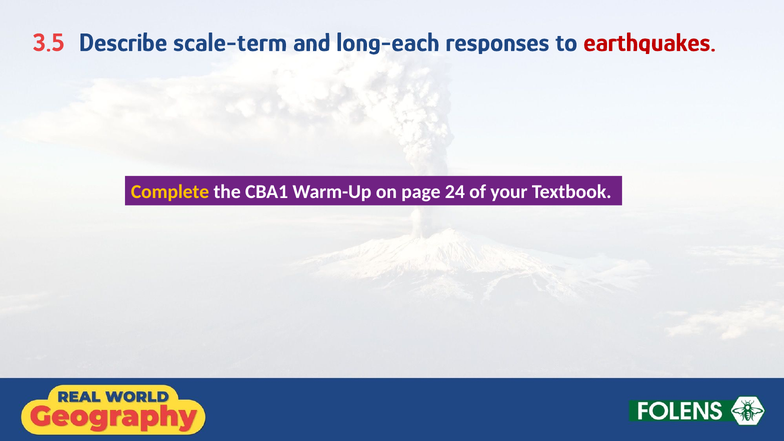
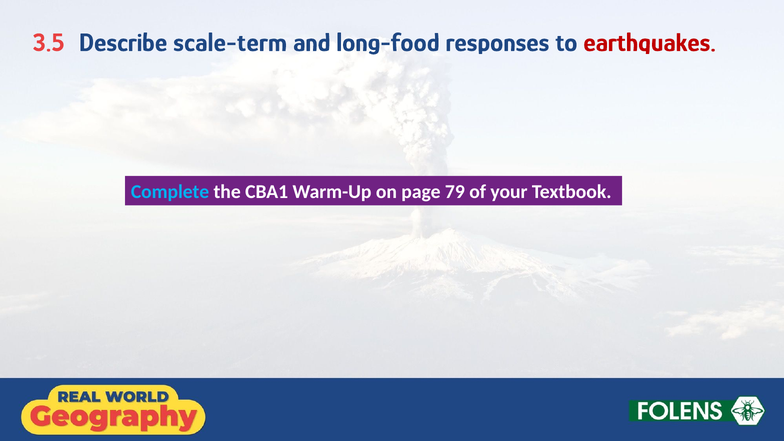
long-each: long-each -> long-food
Complete colour: yellow -> light blue
24: 24 -> 79
